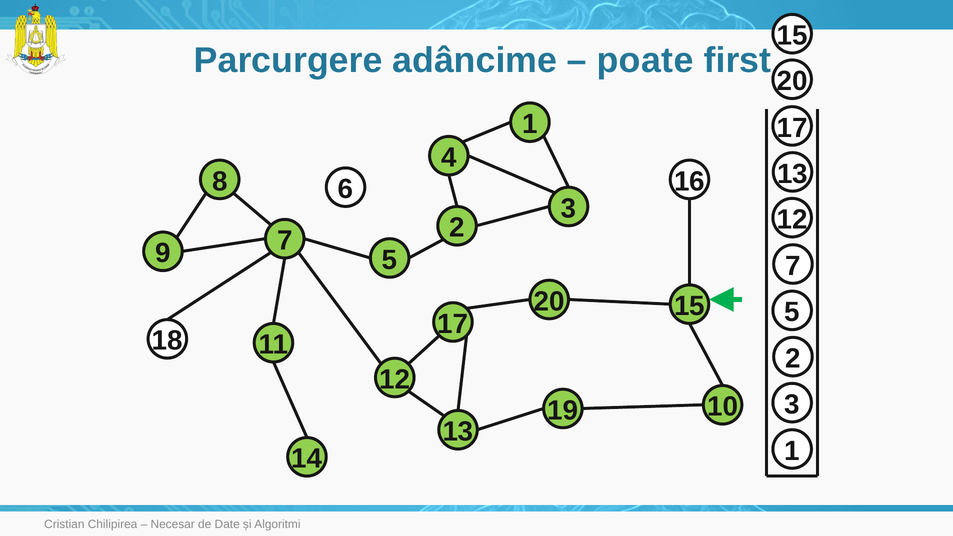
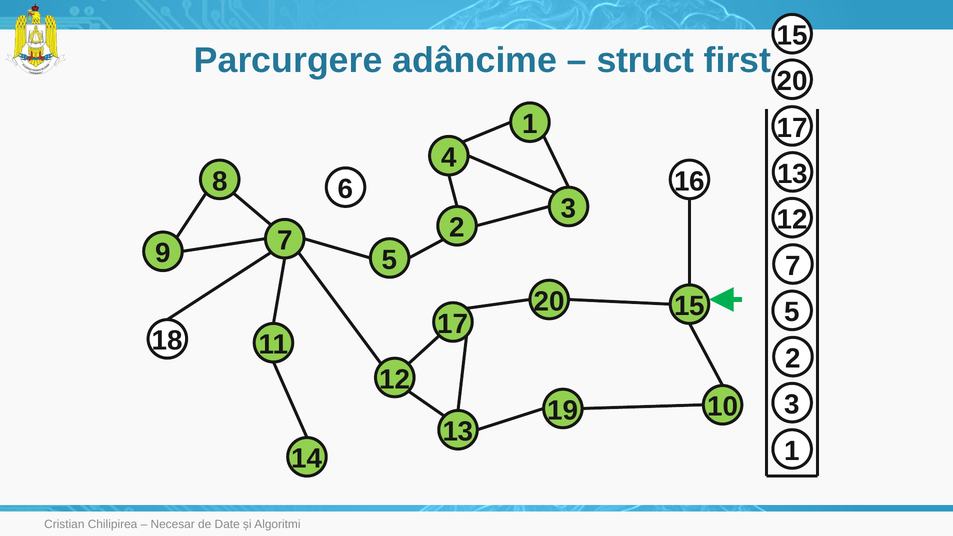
poate: poate -> struct
